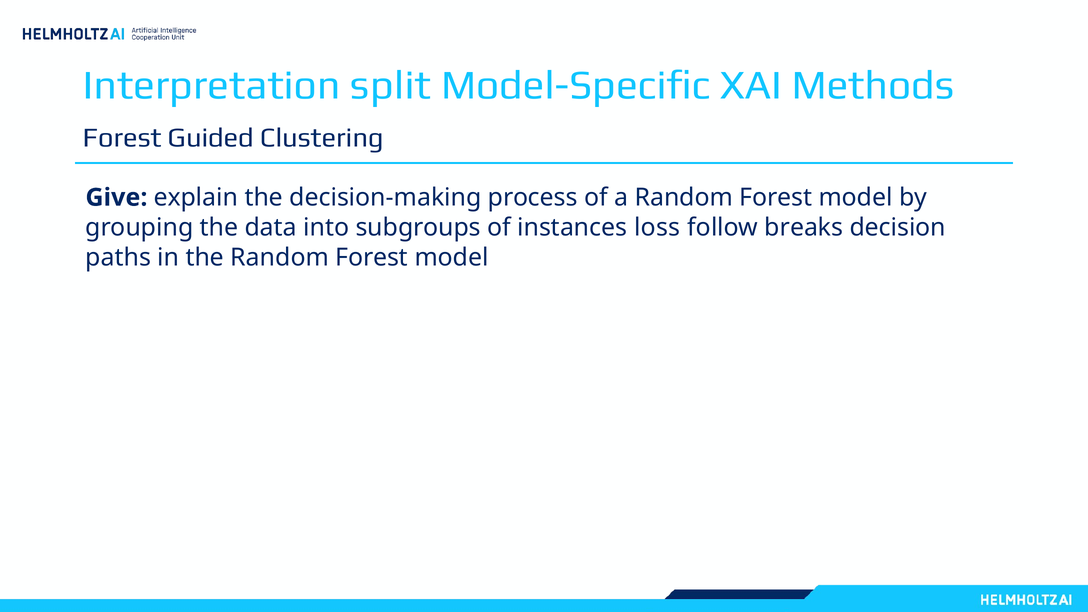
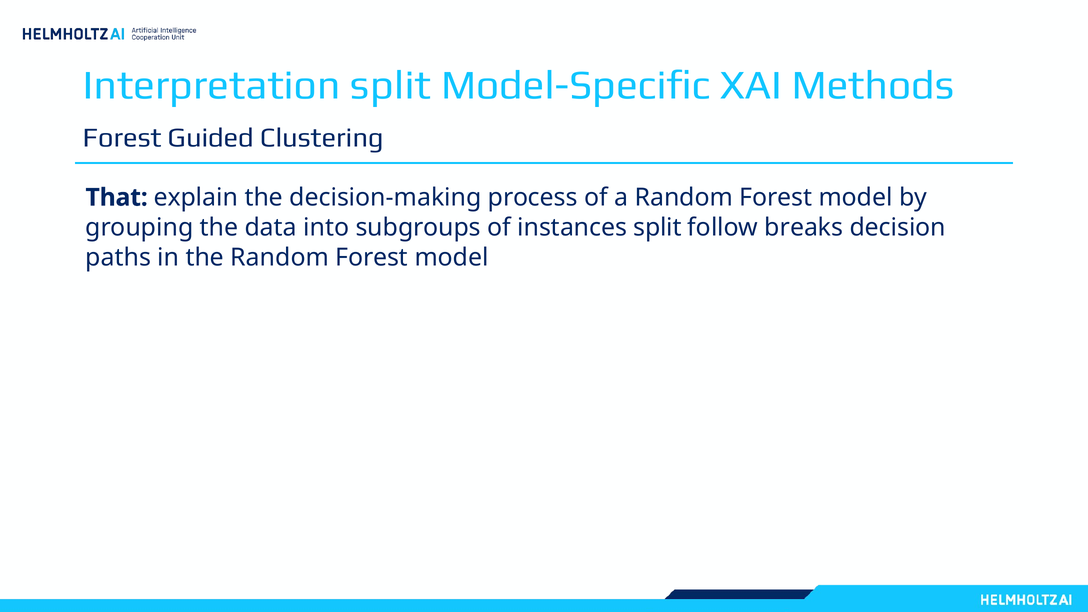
Give: Give -> That
instances loss: loss -> split
